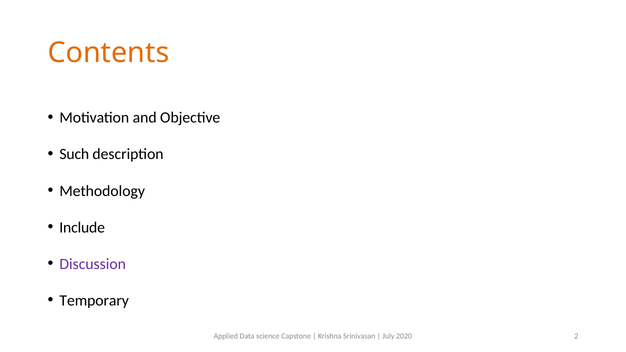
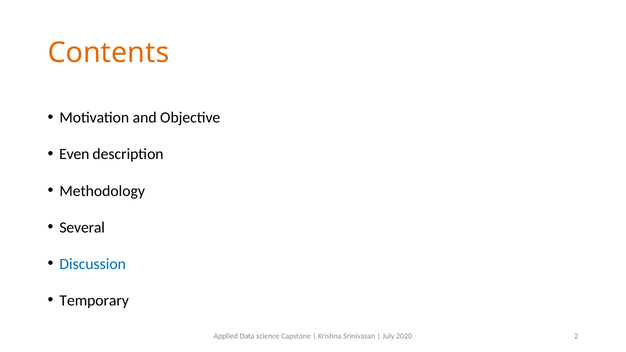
Such: Such -> Even
Include: Include -> Several
Discussion colour: purple -> blue
